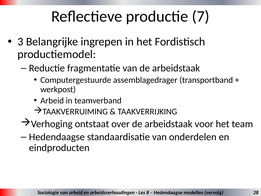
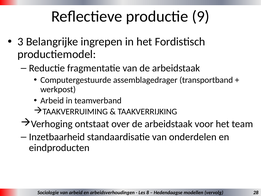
7: 7 -> 9
Hedendaagse at (57, 137): Hedendaagse -> Inzetbaarheid
